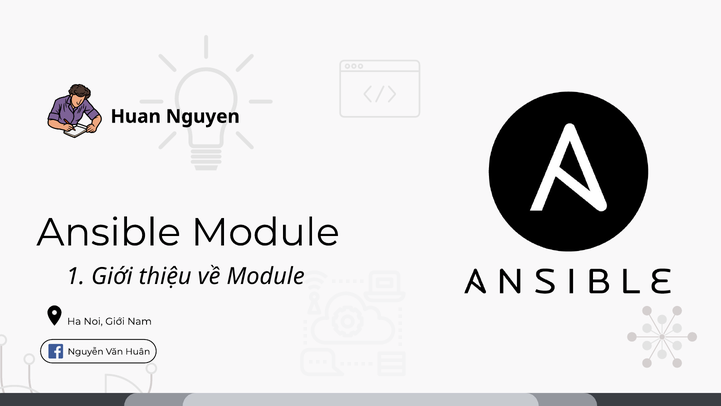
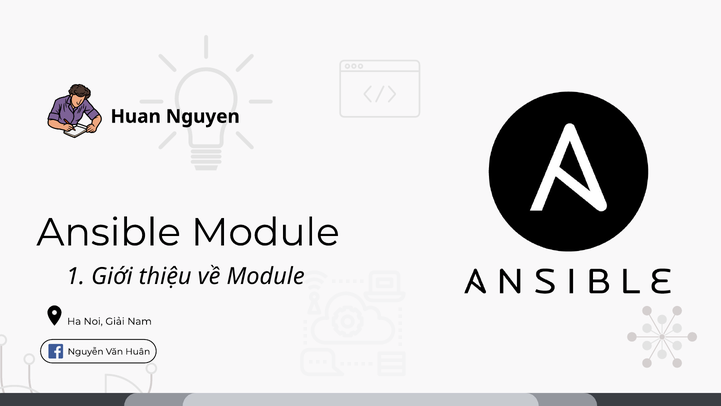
Noi Giới: Giới -> Giải
